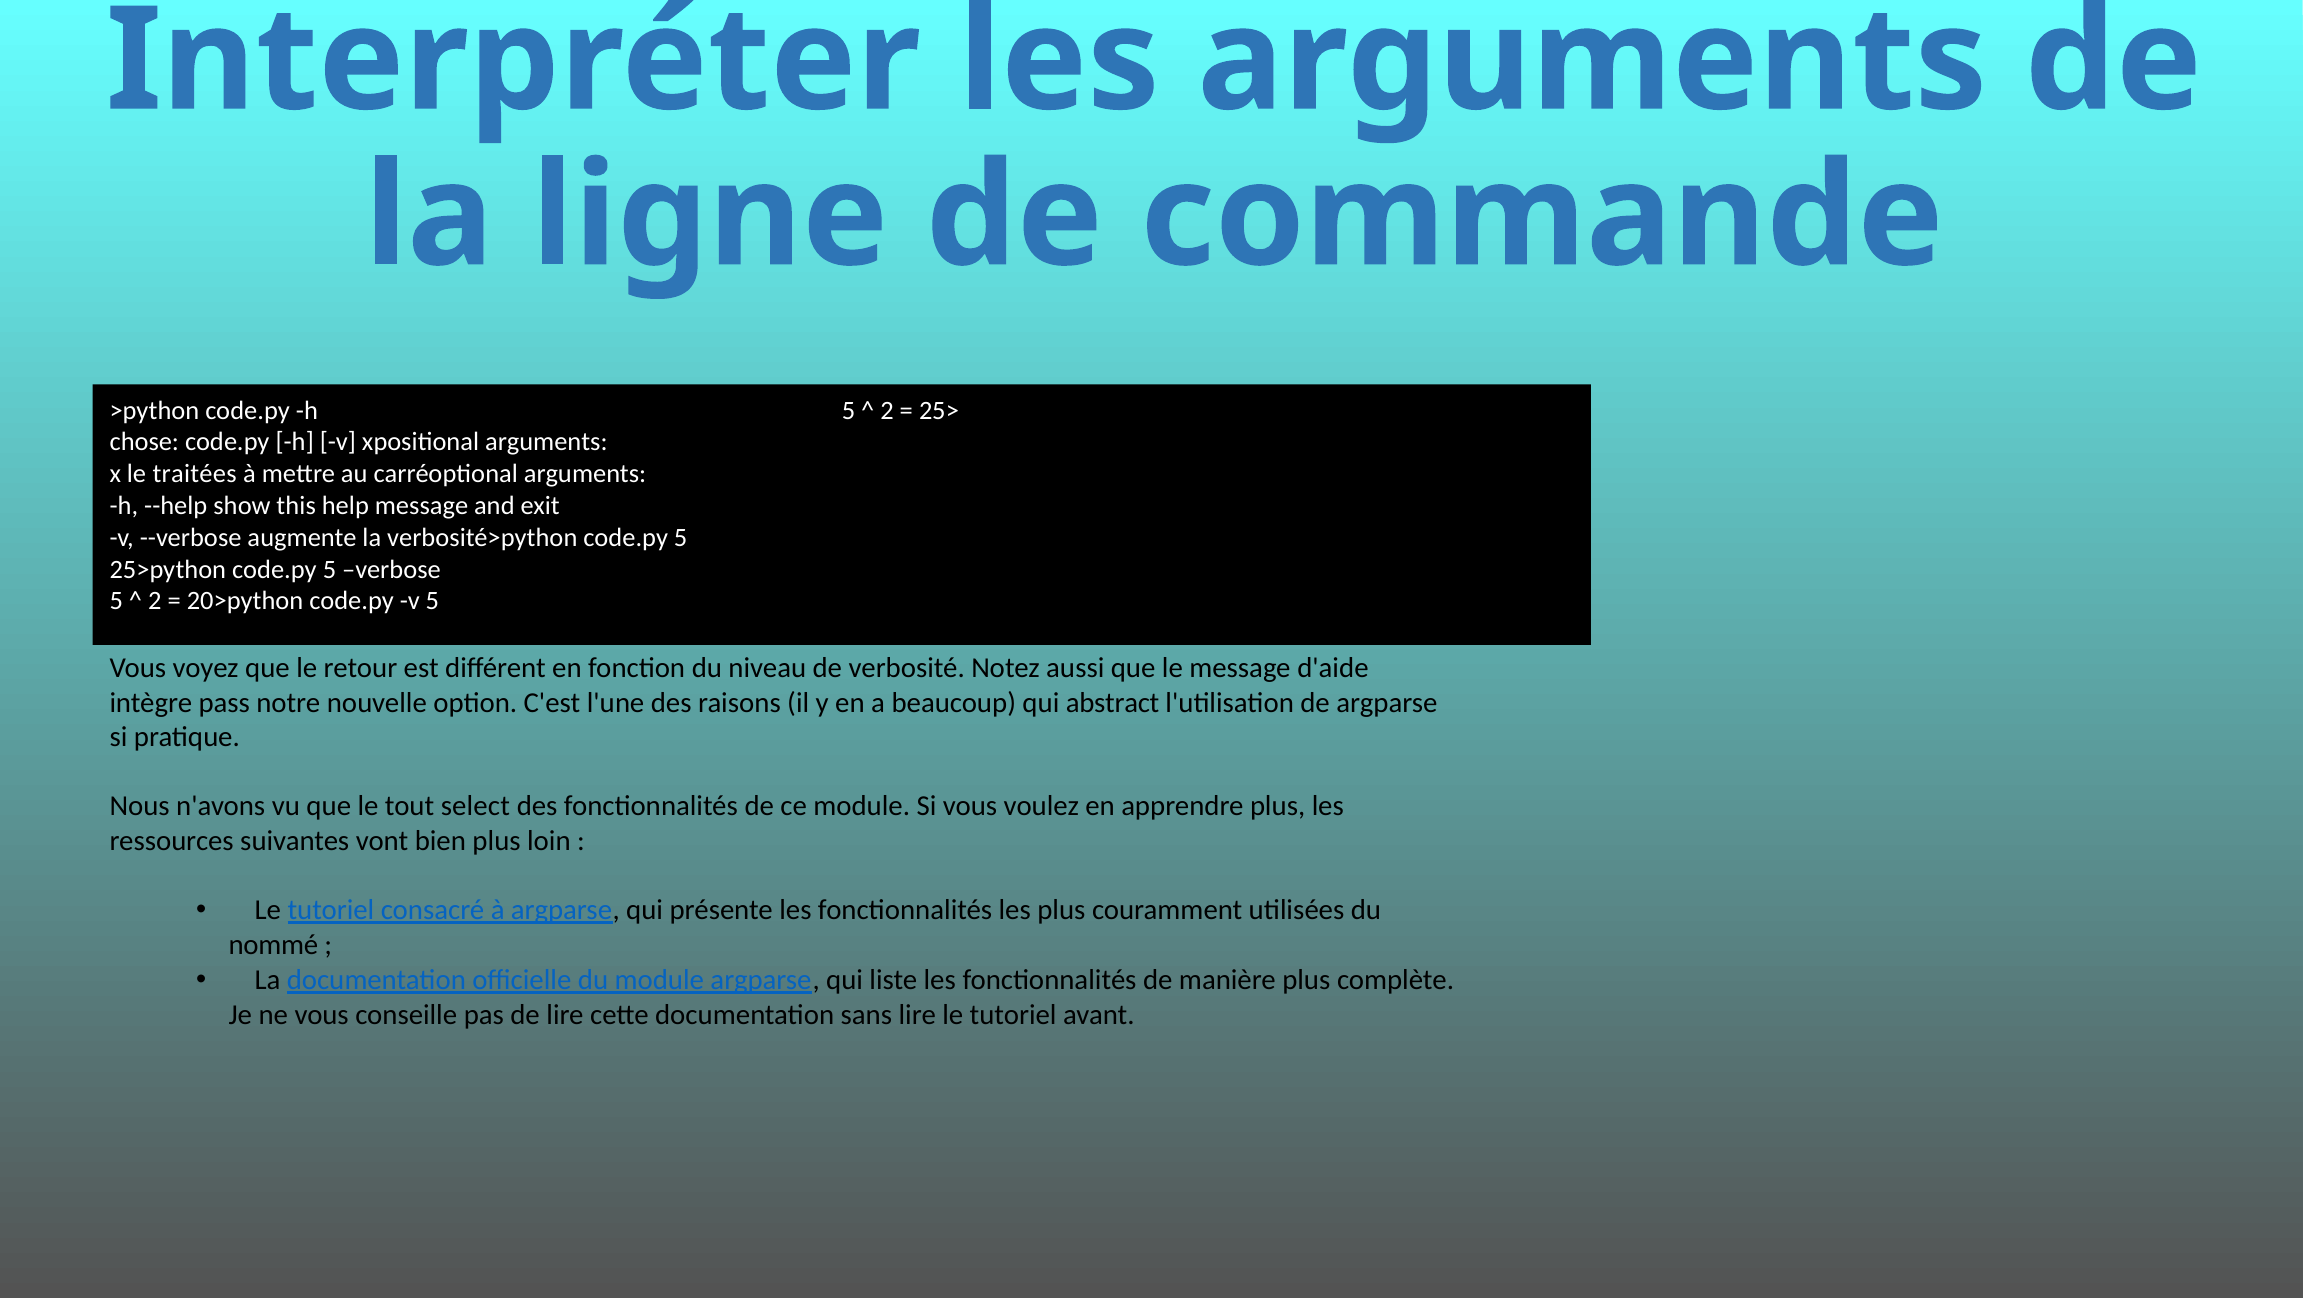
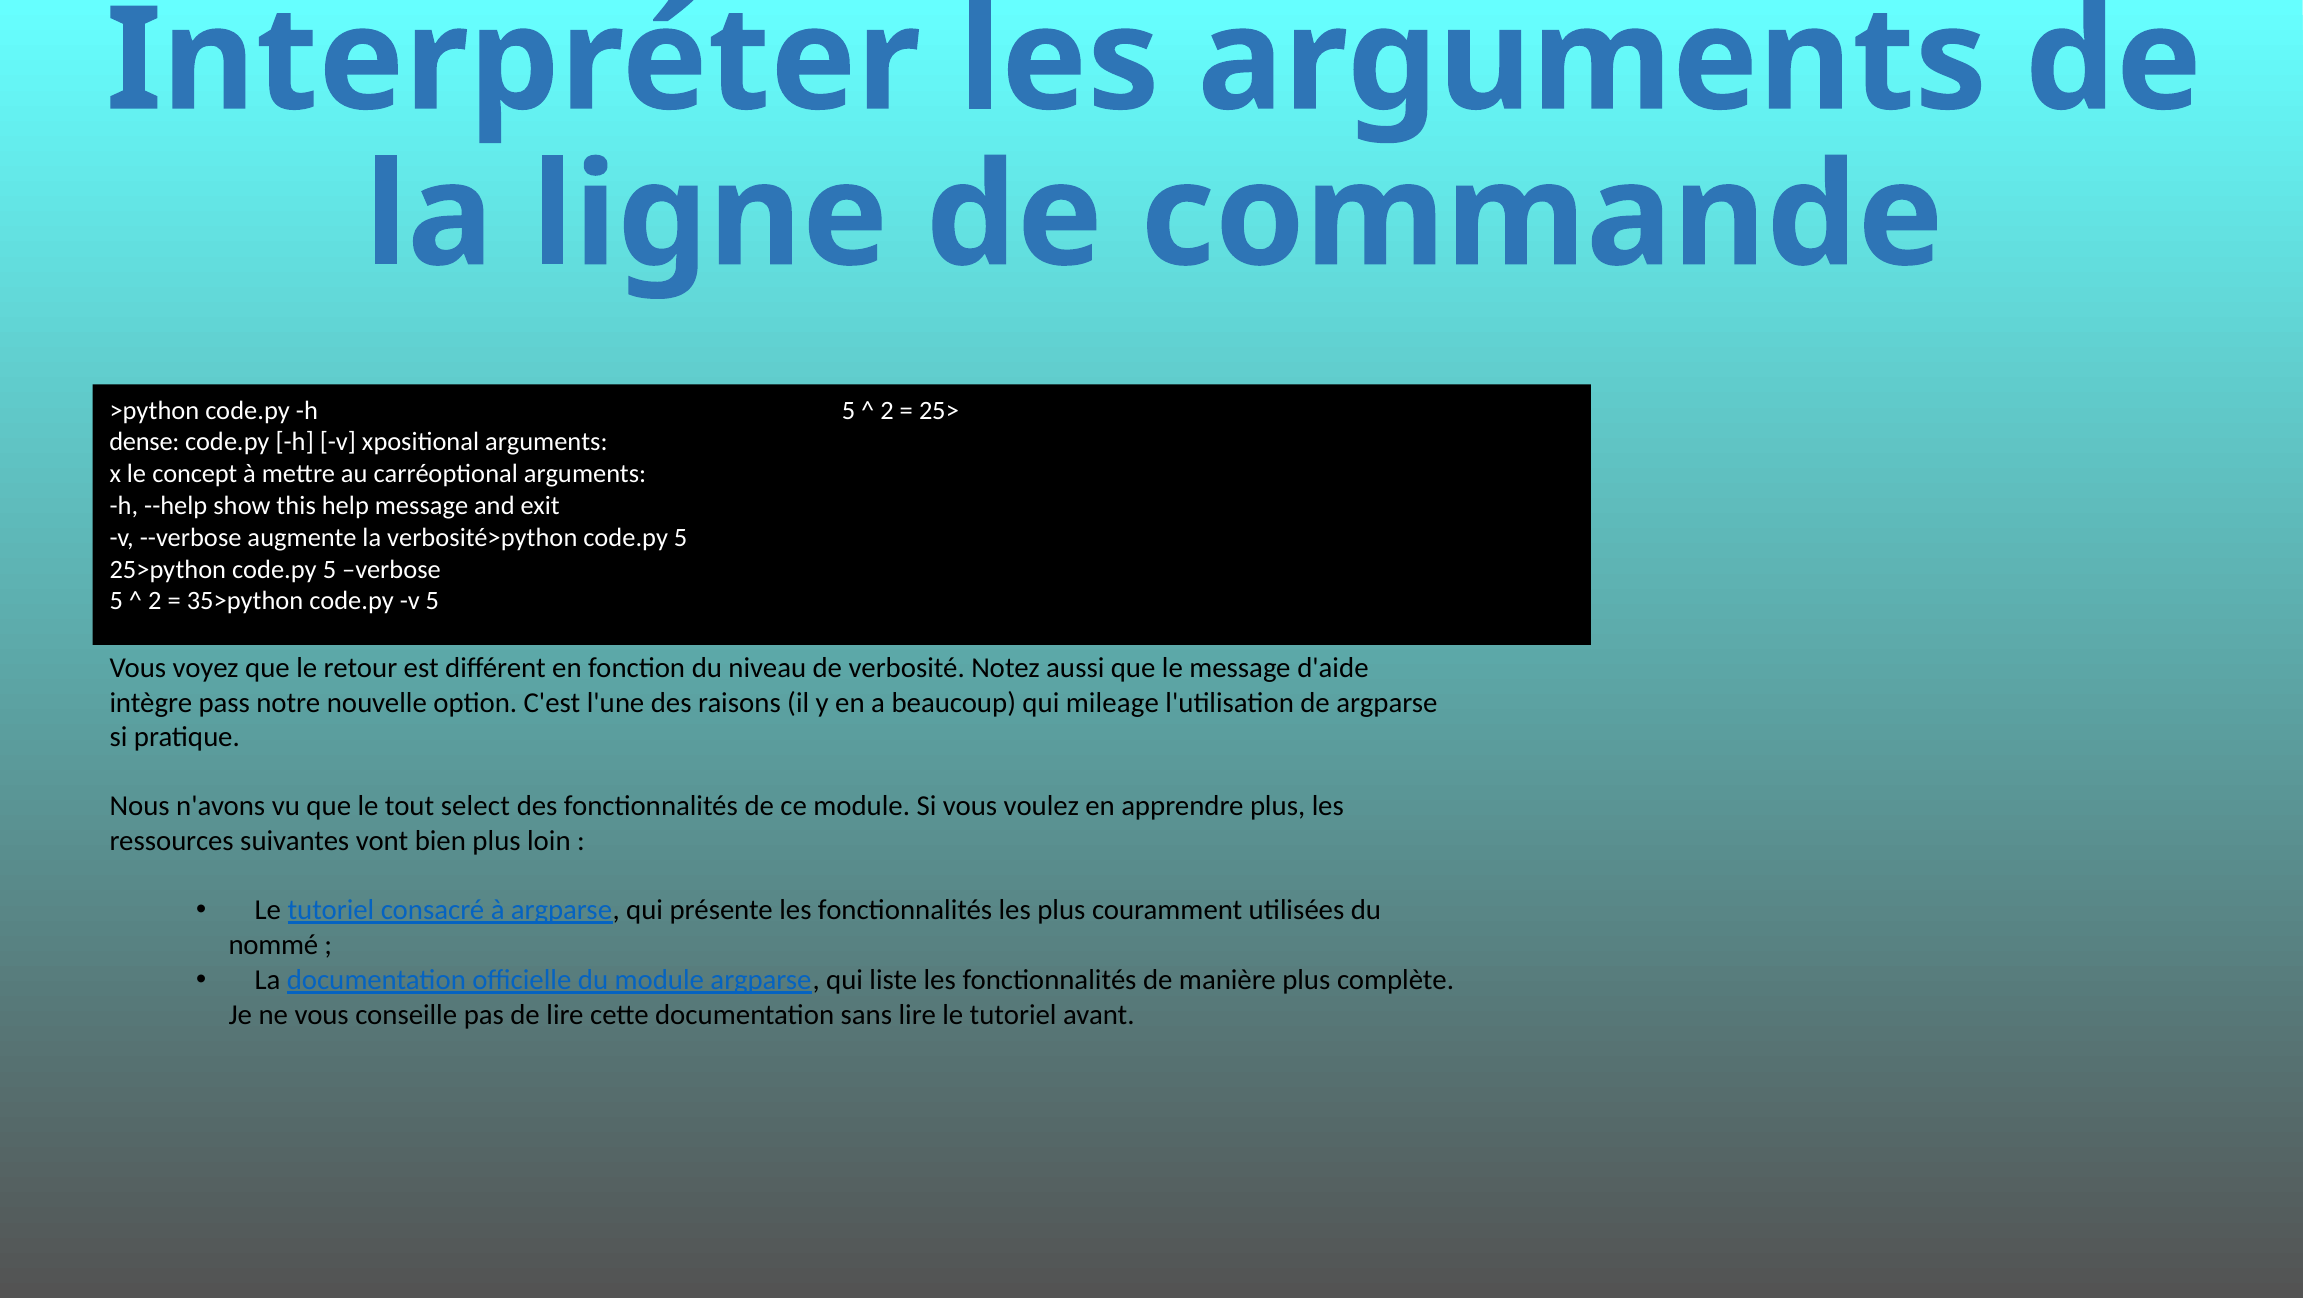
chose: chose -> dense
traitées: traitées -> concept
20>python: 20>python -> 35>python
abstract: abstract -> mileage
